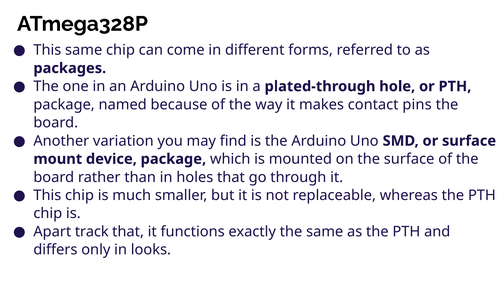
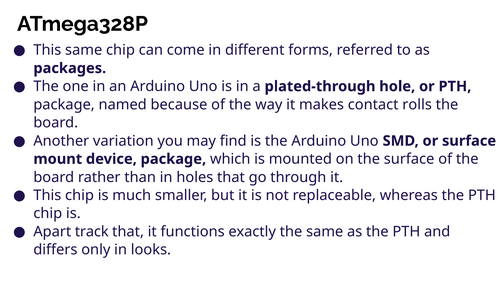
pins: pins -> rolls
